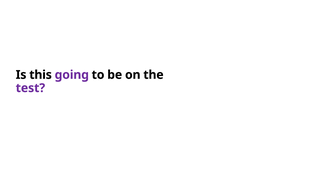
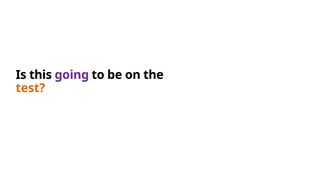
test colour: purple -> orange
